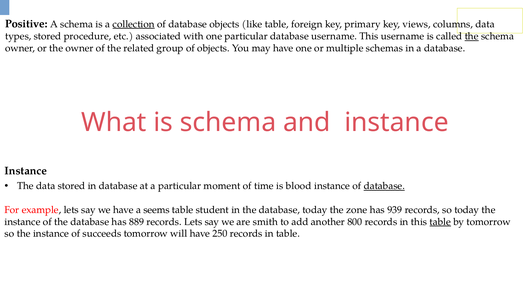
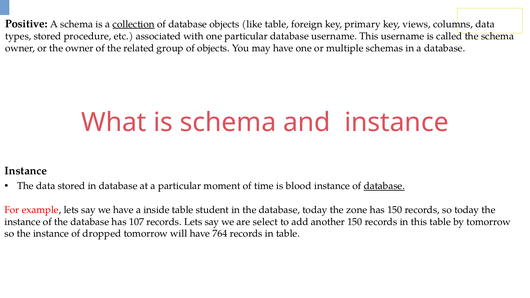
the at (472, 36) underline: present -> none
seems: seems -> inside
has 939: 939 -> 150
889: 889 -> 107
smith: smith -> select
another 800: 800 -> 150
table at (440, 222) underline: present -> none
succeeds: succeeds -> dropped
250: 250 -> 764
